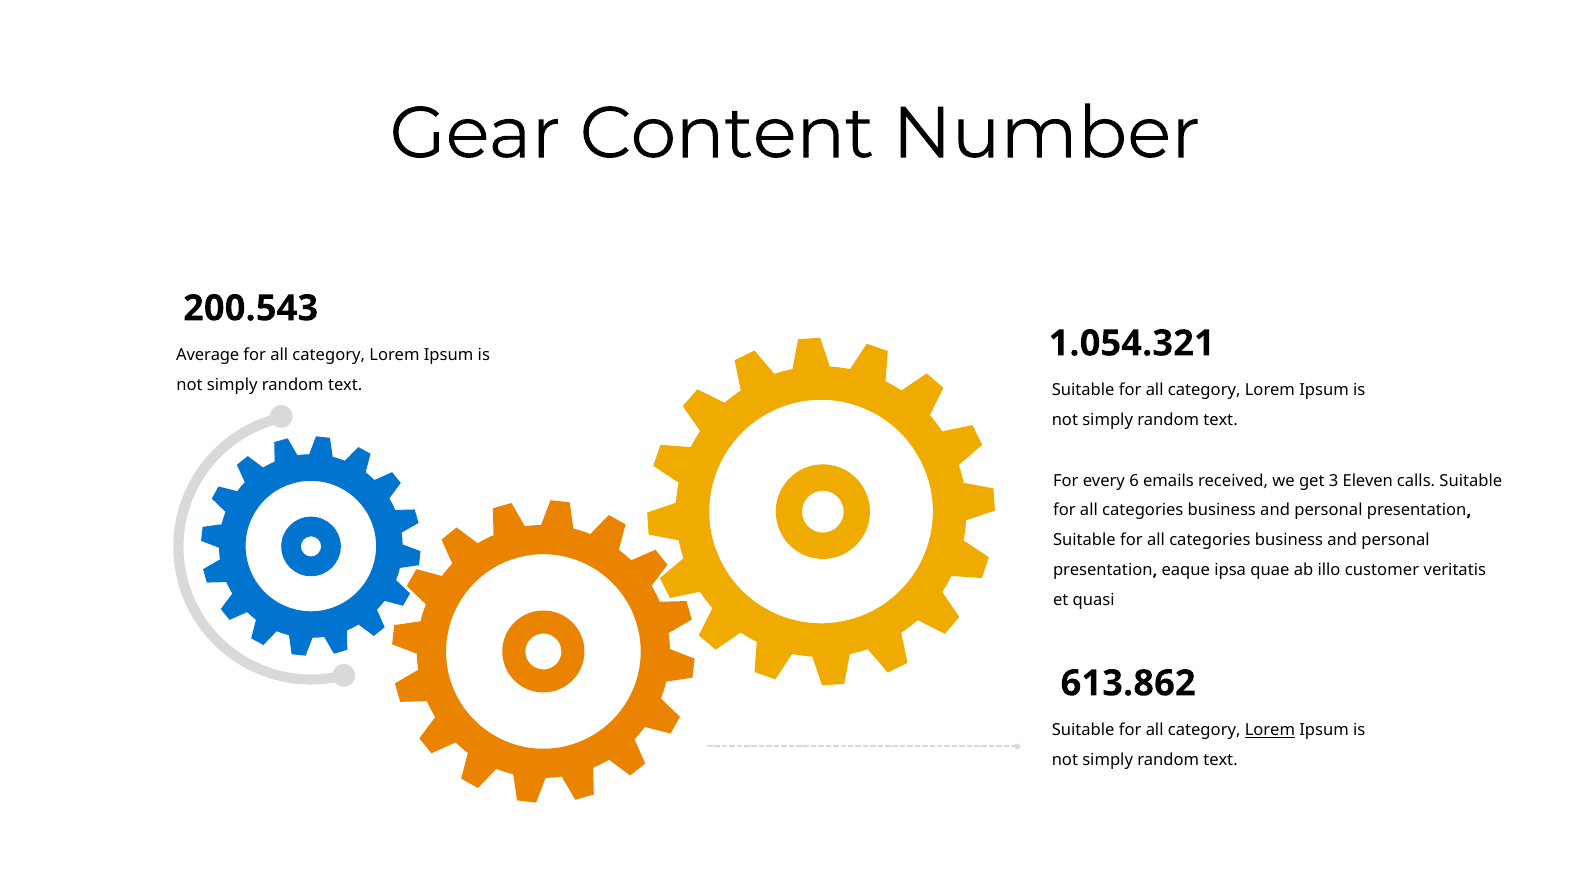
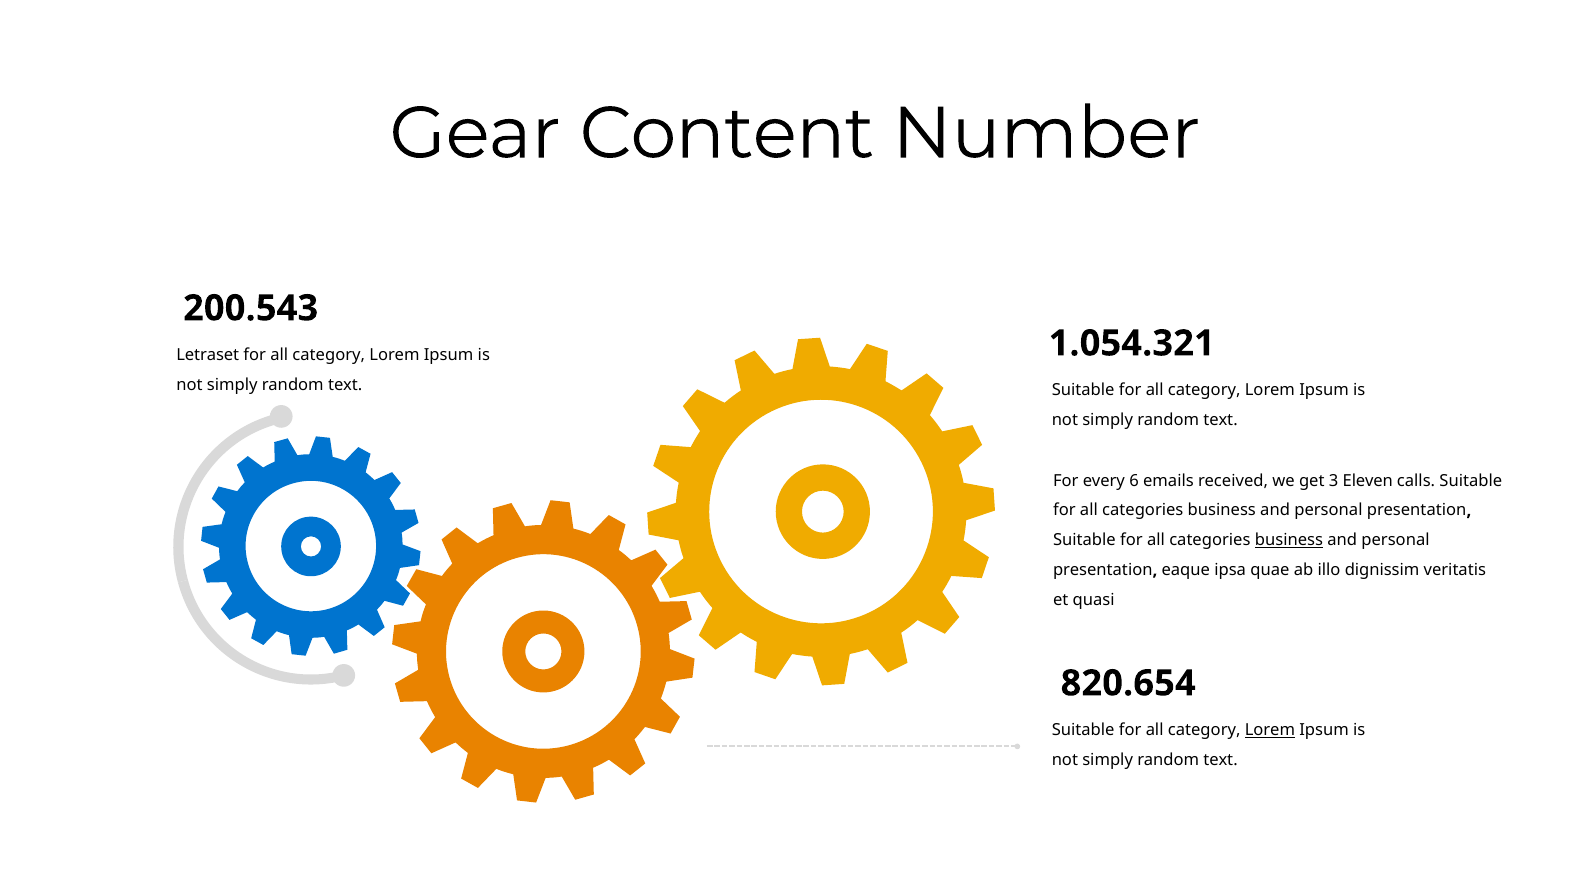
Average: Average -> Letraset
business at (1289, 540) underline: none -> present
customer: customer -> dignissim
613.862: 613.862 -> 820.654
